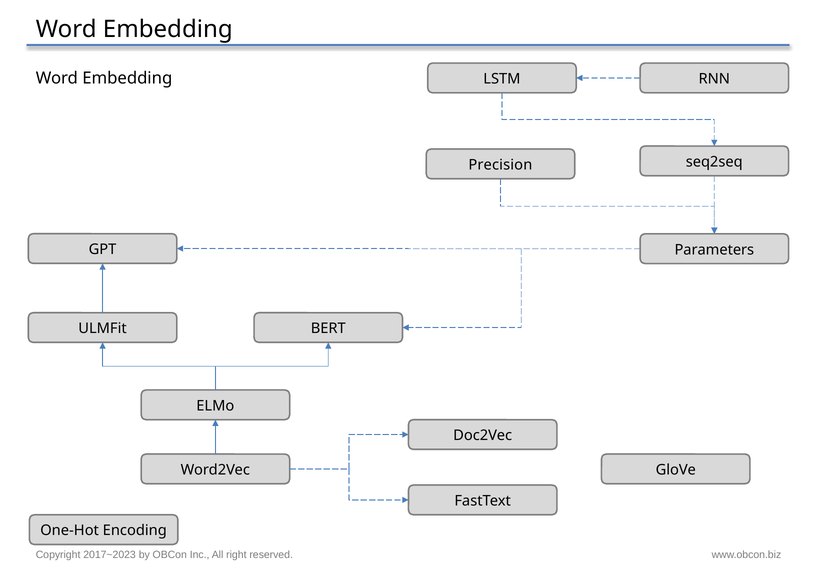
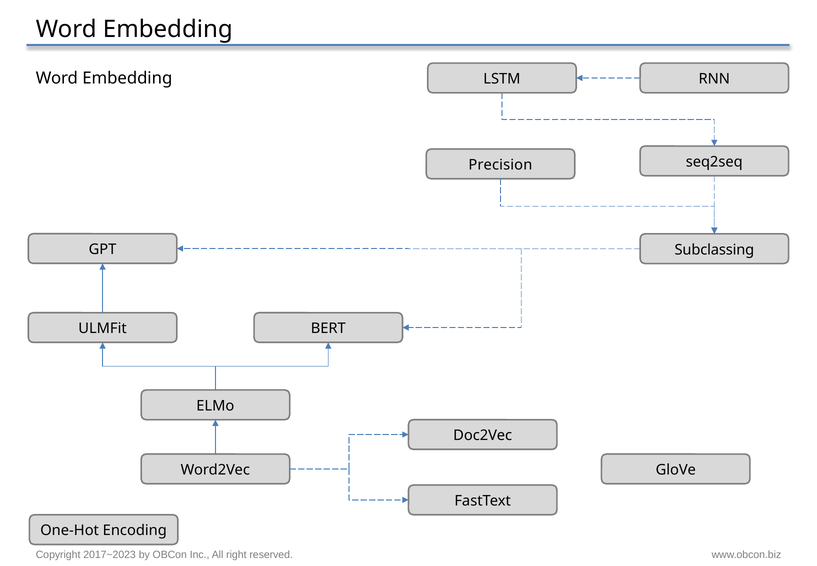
Parameters: Parameters -> Subclassing
